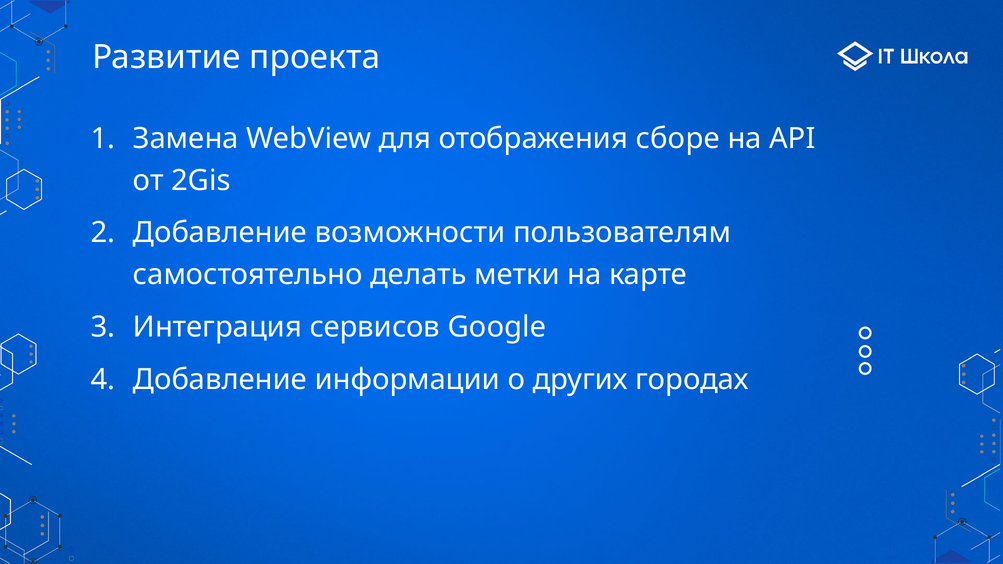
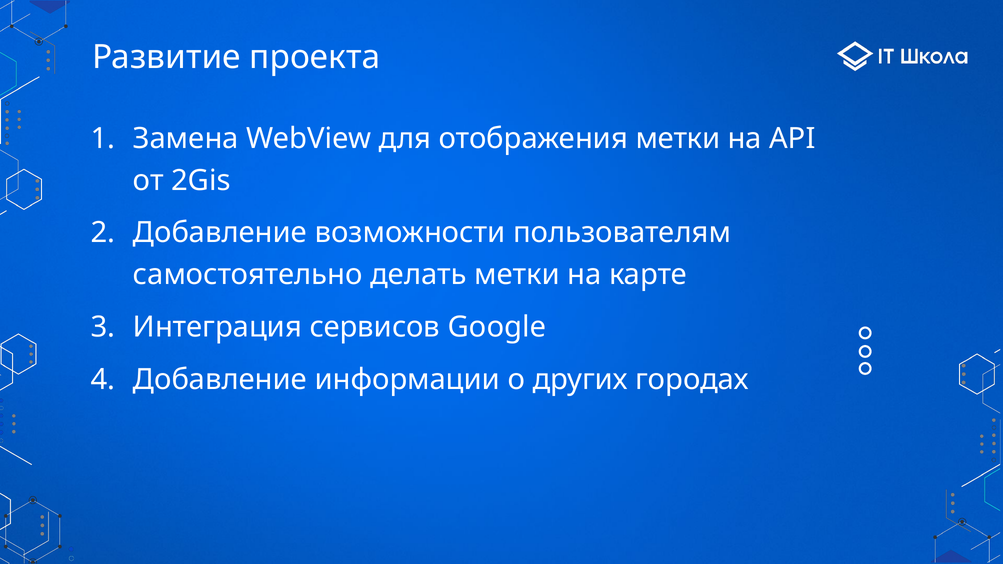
отображения сборе: сборе -> метки
